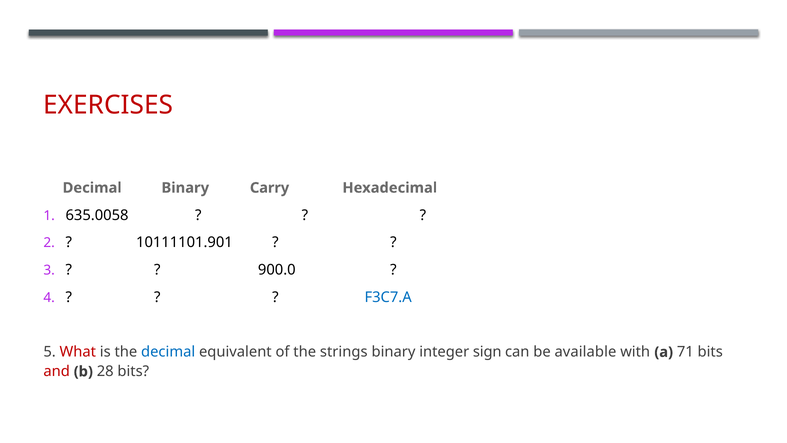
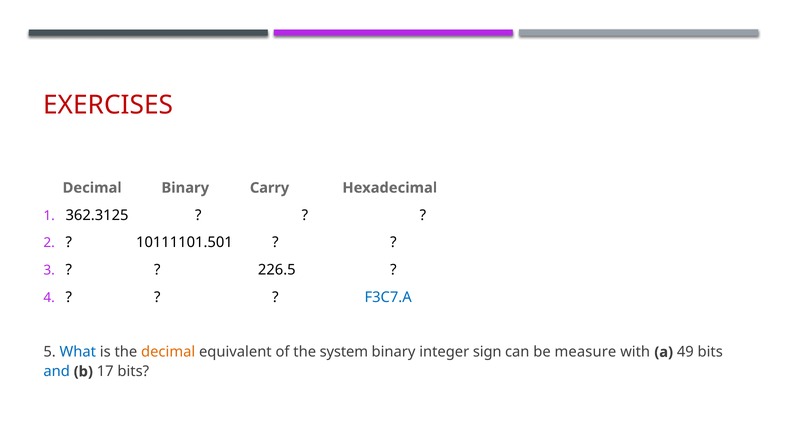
635.0058: 635.0058 -> 362.3125
10111101.901: 10111101.901 -> 10111101.501
900.0: 900.0 -> 226.5
What colour: red -> blue
decimal at (168, 352) colour: blue -> orange
strings: strings -> system
available: available -> measure
71: 71 -> 49
and colour: red -> blue
28: 28 -> 17
